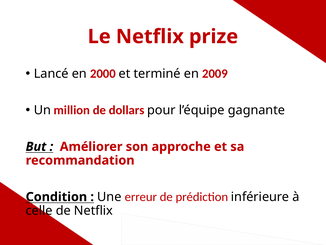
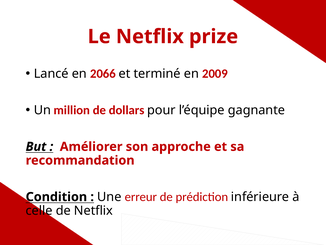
2000: 2000 -> 2066
